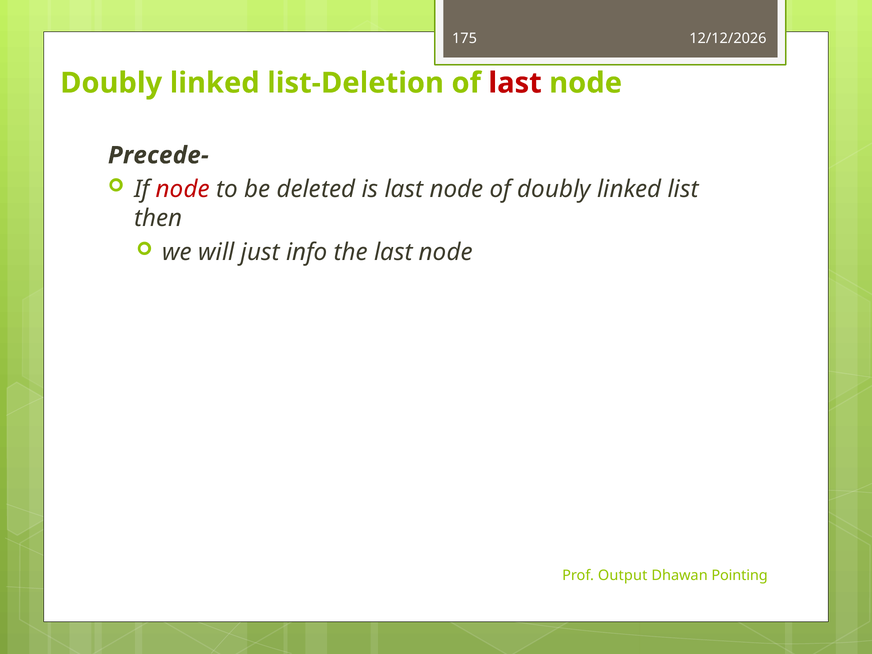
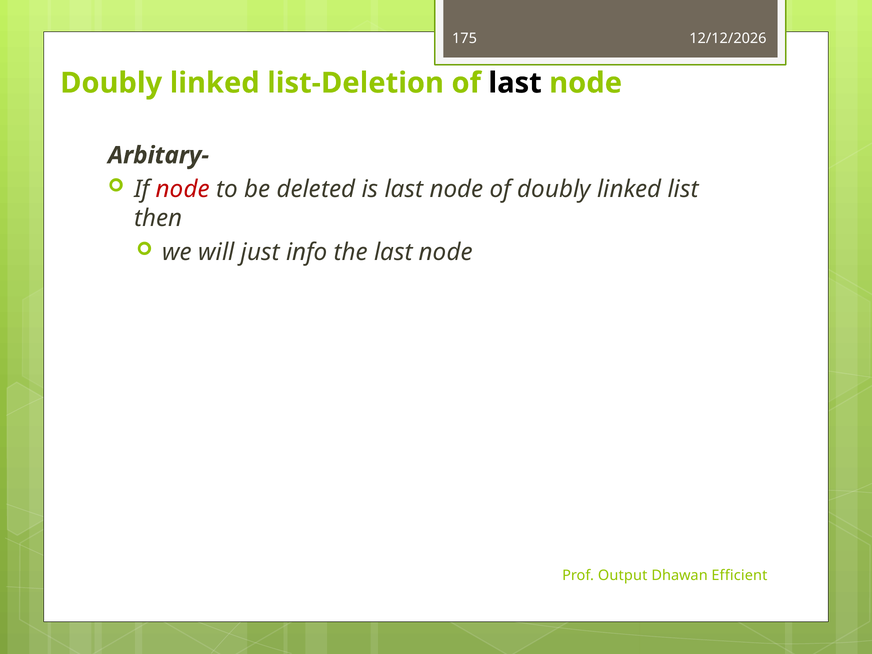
last at (515, 83) colour: red -> black
Precede-: Precede- -> Arbitary-
Pointing: Pointing -> Efficient
